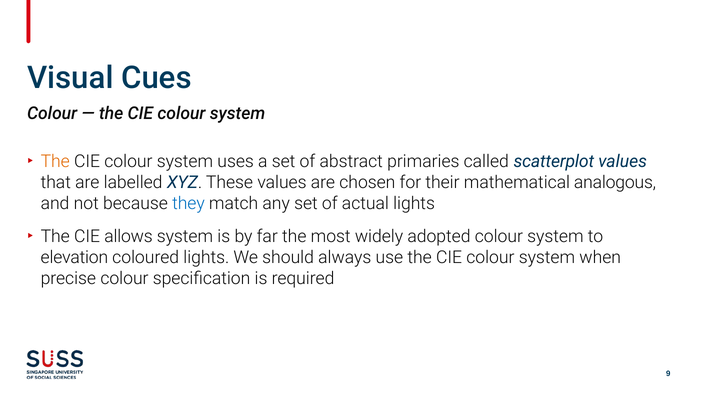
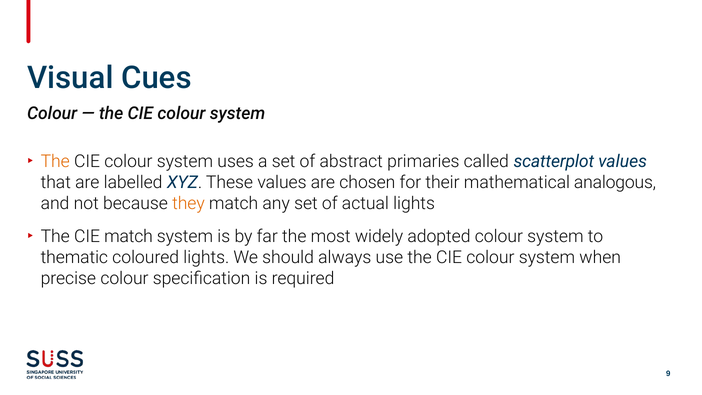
they colour: blue -> orange
CIE allows: allows -> match
elevation: elevation -> thematic
